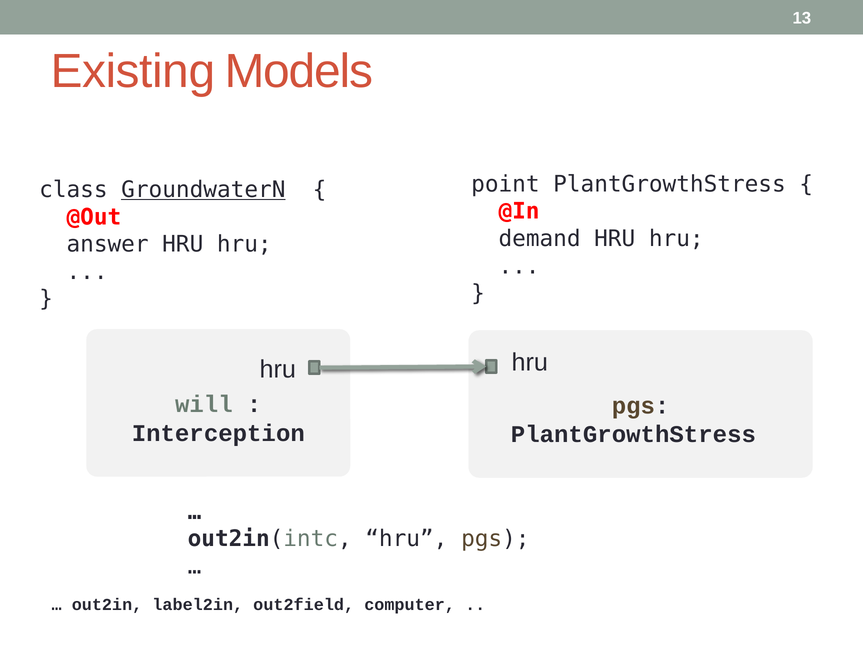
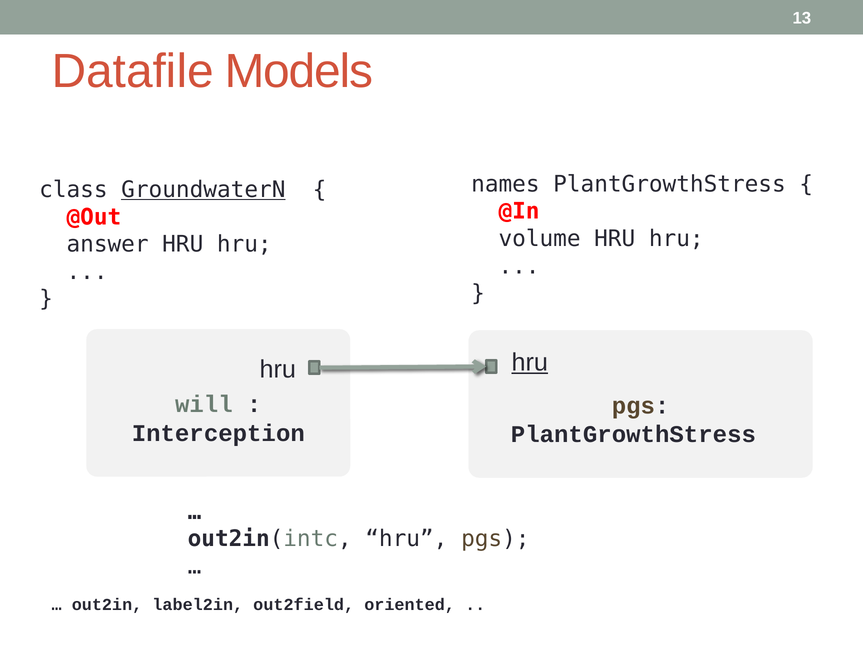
Existing: Existing -> Datafile
point: point -> names
demand: demand -> volume
hru at (530, 362) underline: none -> present
computer: computer -> oriented
